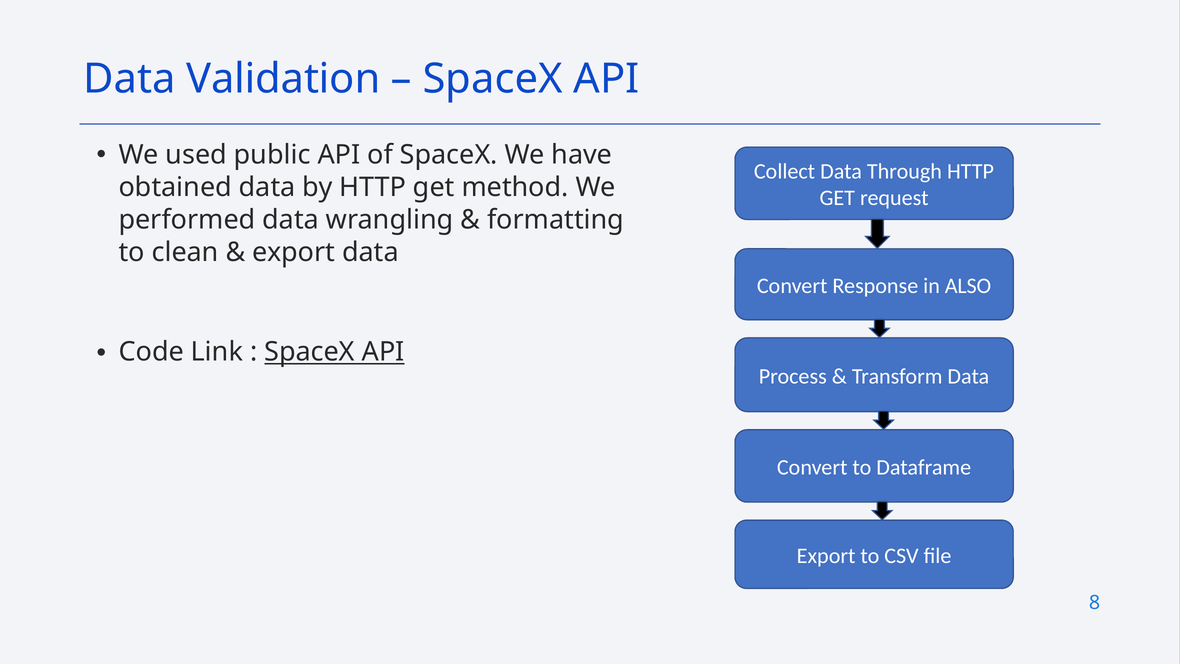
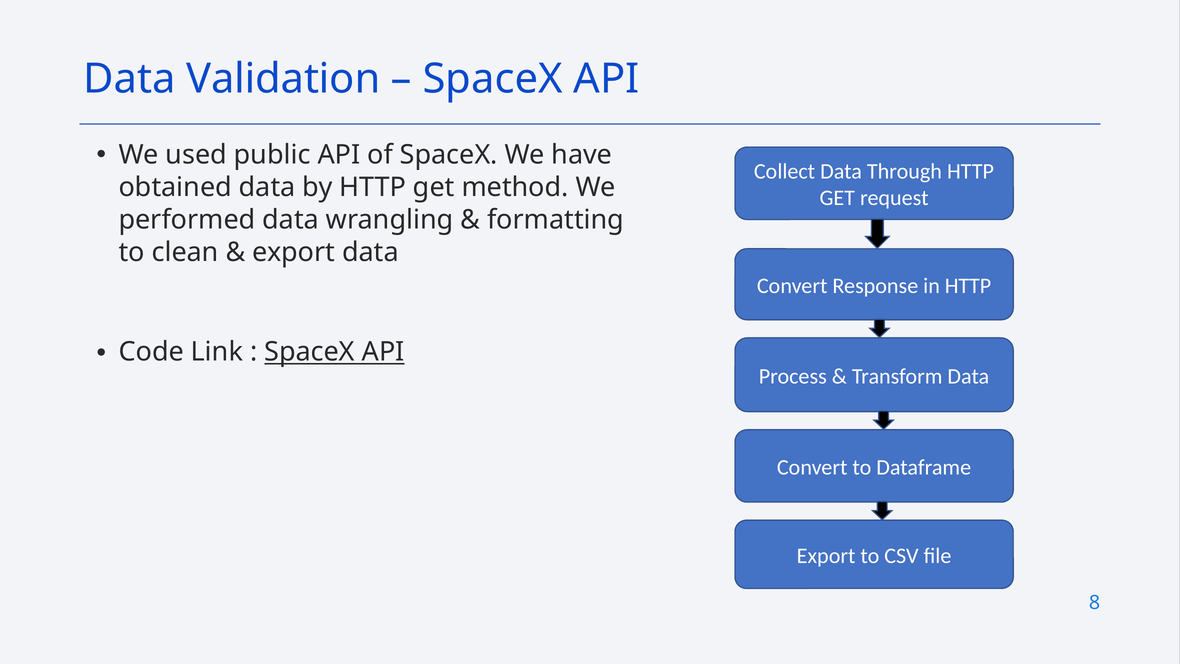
in ALSO: ALSO -> HTTP
